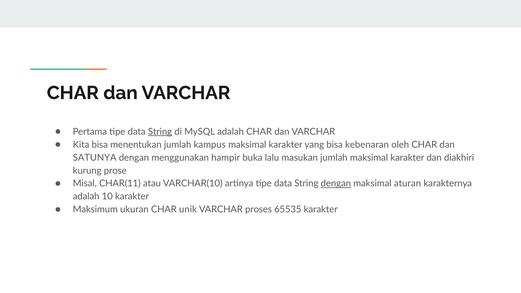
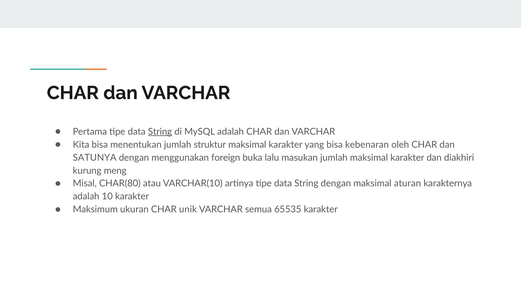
kampus: kampus -> struktur
hampir: hampir -> foreign
prose: prose -> meng
CHAR(11: CHAR(11 -> CHAR(80
dengan at (336, 184) underline: present -> none
proses: proses -> semua
